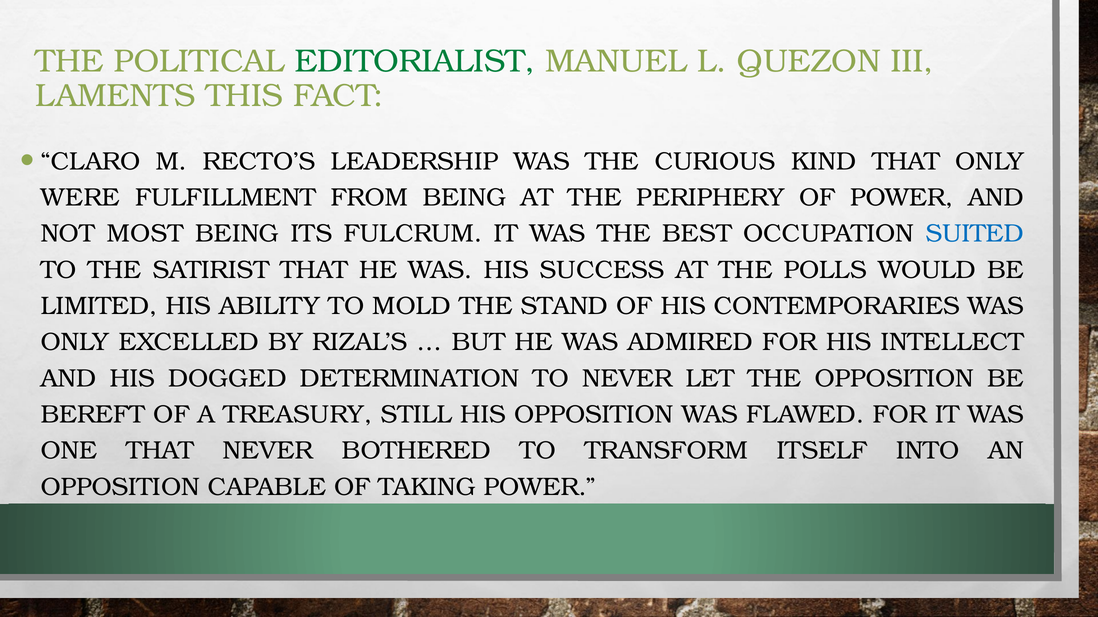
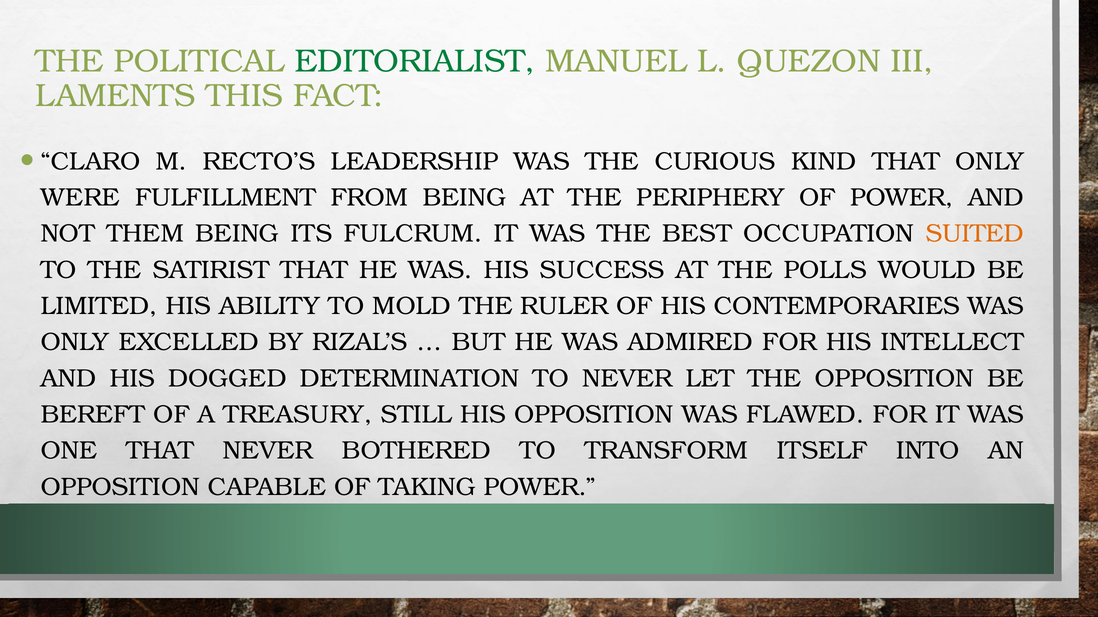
MOST: MOST -> THEM
SUITED colour: blue -> orange
STAND: STAND -> RULER
